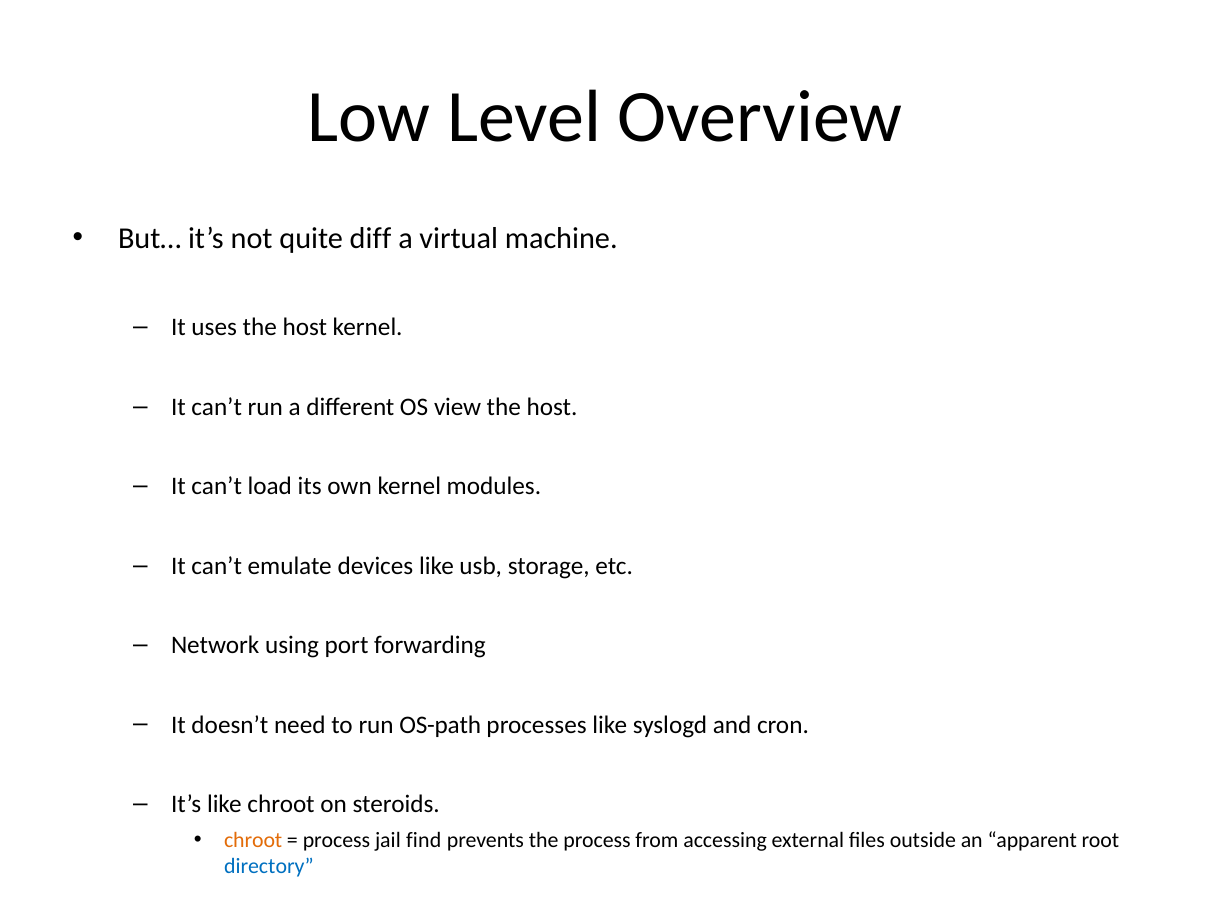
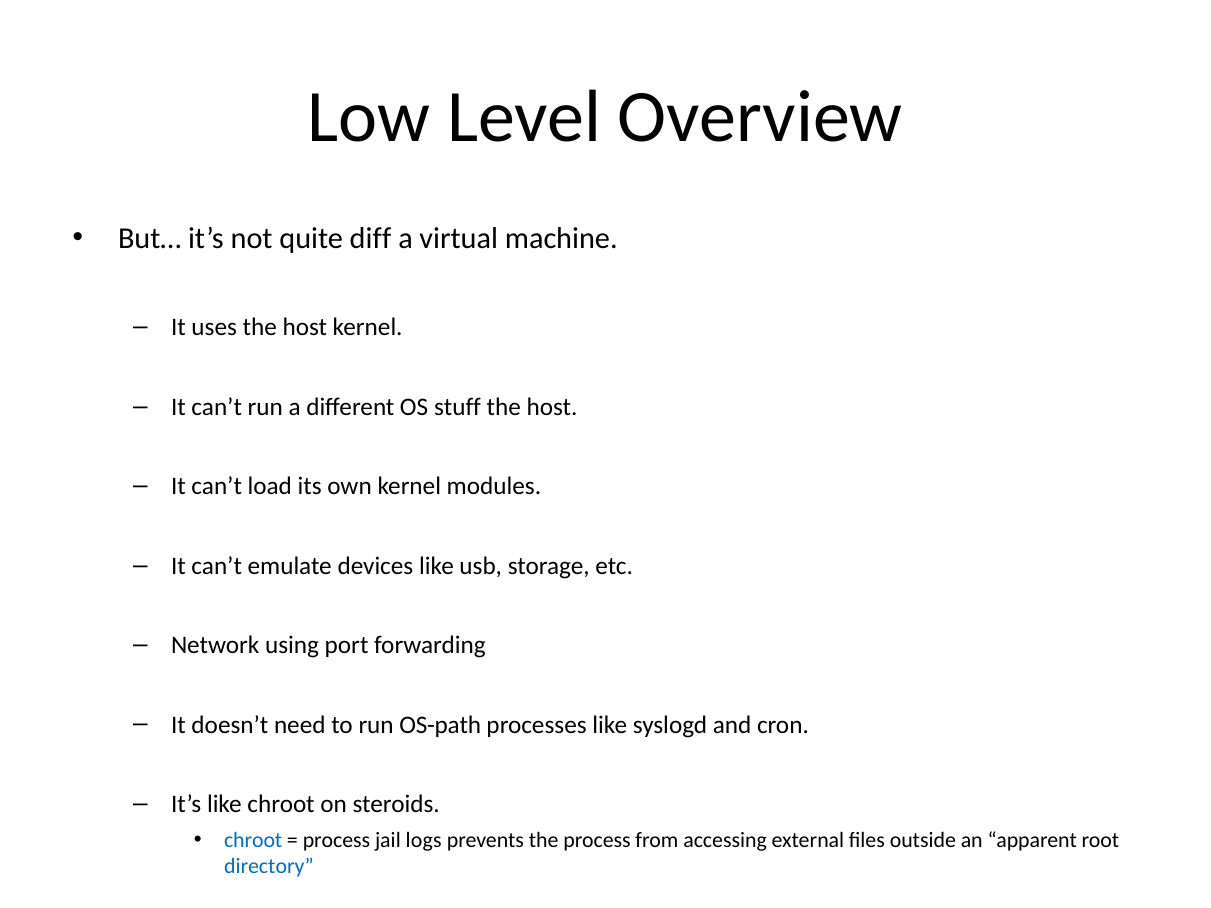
view: view -> stuff
chroot at (253, 840) colour: orange -> blue
find: find -> logs
